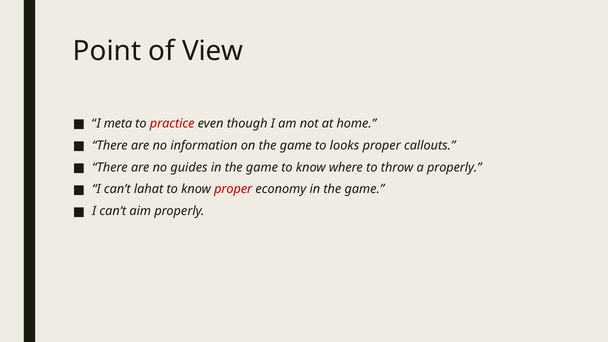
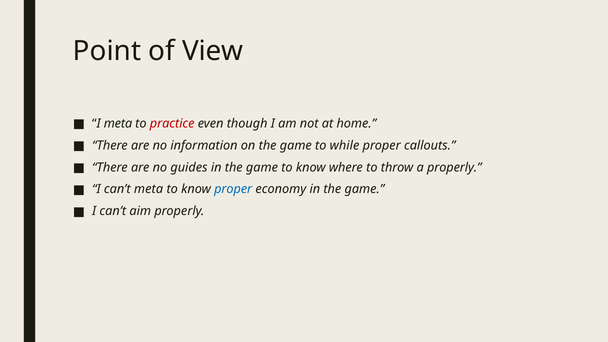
looks: looks -> while
can’t lahat: lahat -> meta
proper at (233, 189) colour: red -> blue
